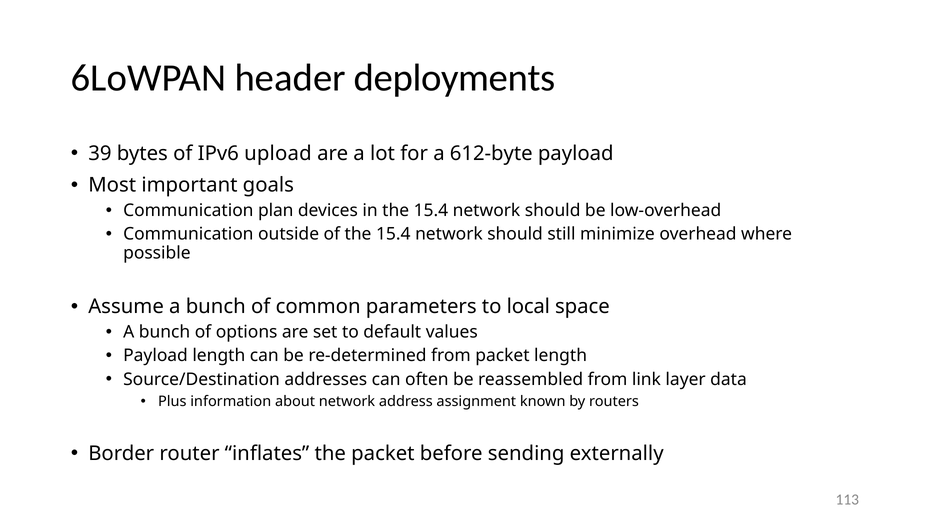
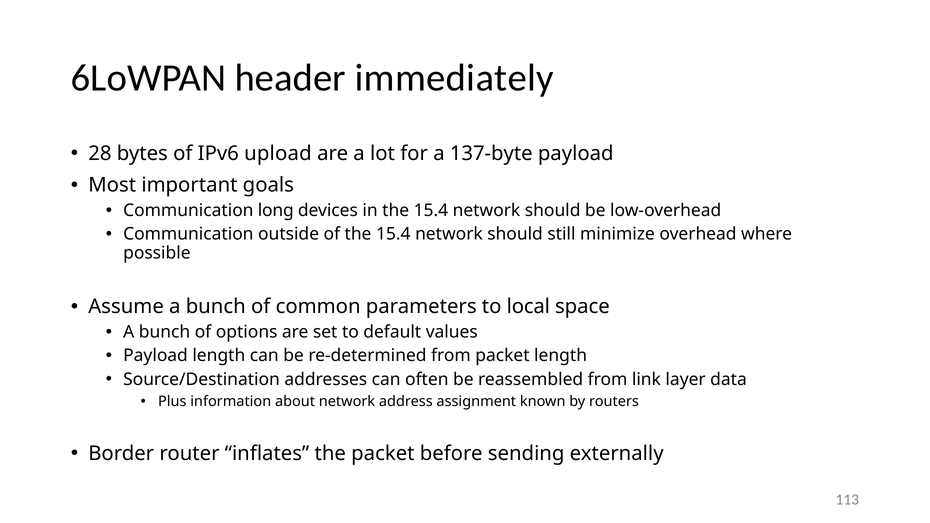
deployments: deployments -> immediately
39: 39 -> 28
612-byte: 612-byte -> 137-byte
plan: plan -> long
